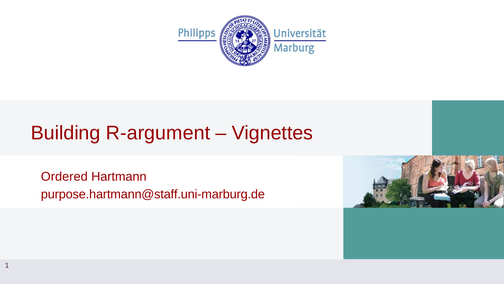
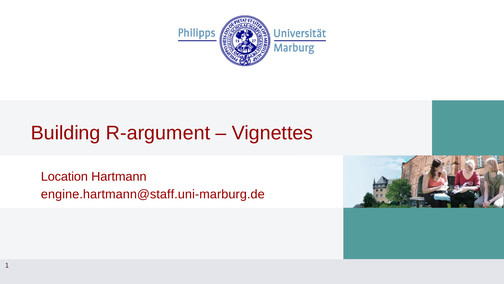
Ordered: Ordered -> Location
purpose.hartmann@staff.uni-marburg.de: purpose.hartmann@staff.uni-marburg.de -> engine.hartmann@staff.uni-marburg.de
